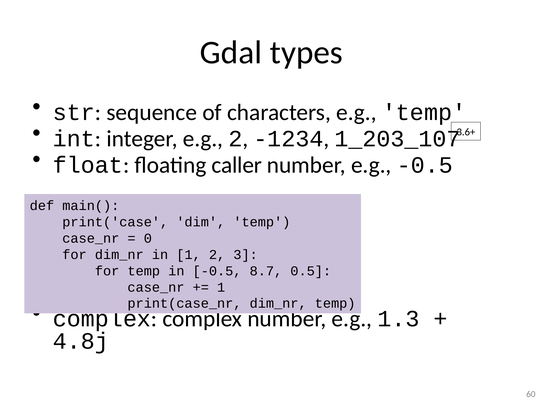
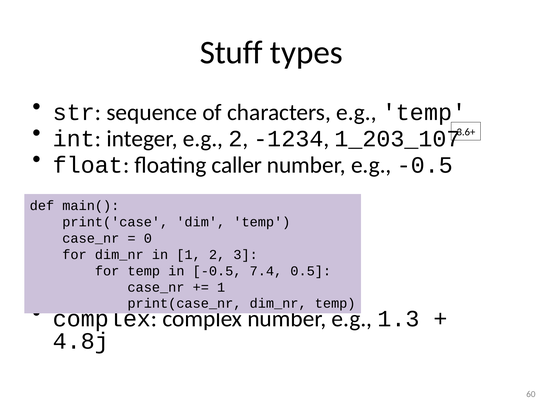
Gdal: Gdal -> Stuff
8.7: 8.7 -> 7.4
